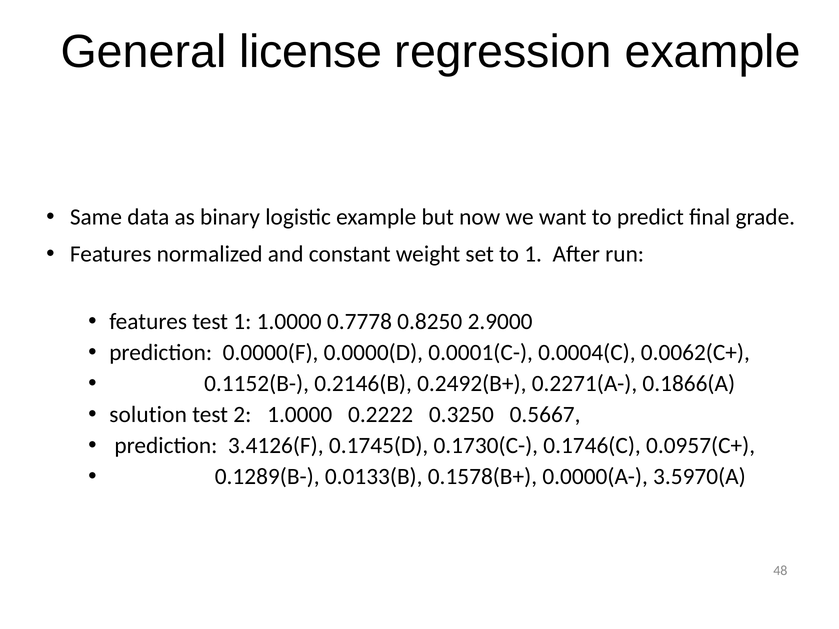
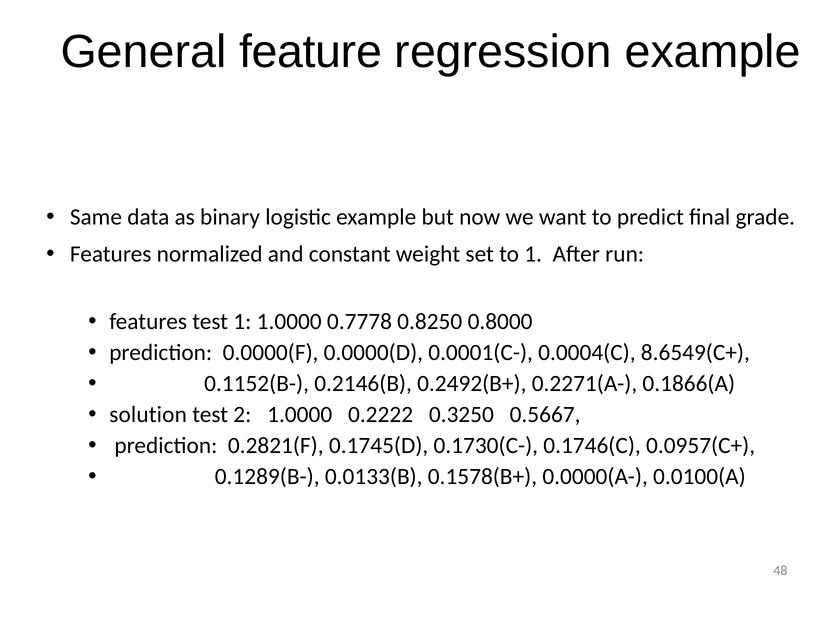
license: license -> feature
2.9000: 2.9000 -> 0.8000
0.0062(C+: 0.0062(C+ -> 8.6549(C+
3.4126(F: 3.4126(F -> 0.2821(F
3.5970(A: 3.5970(A -> 0.0100(A
